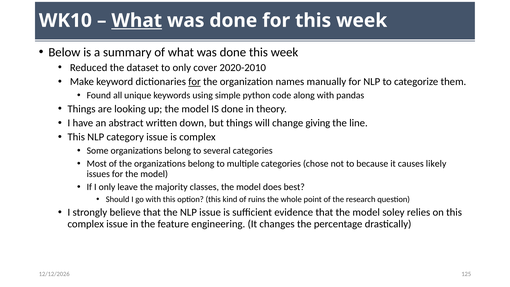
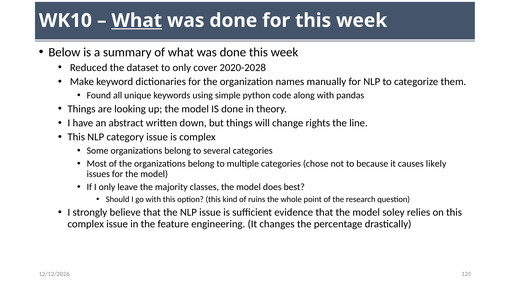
2020-2010: 2020-2010 -> 2020-2028
for at (195, 82) underline: present -> none
giving: giving -> rights
